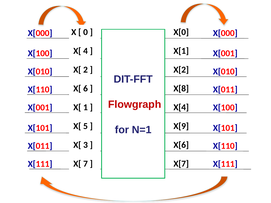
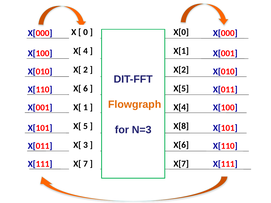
X[8: X[8 -> X[5
Flowgraph colour: red -> orange
X[9: X[9 -> X[8
N=1: N=1 -> N=3
